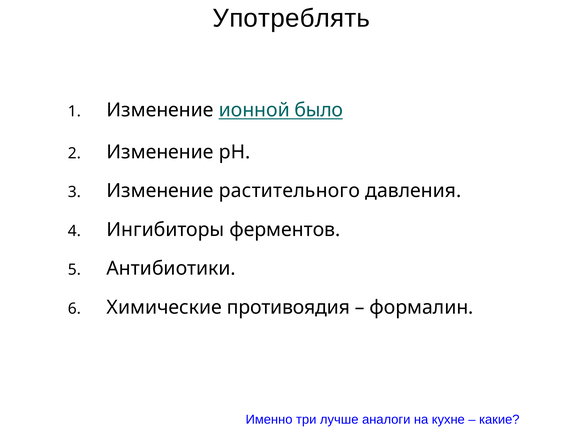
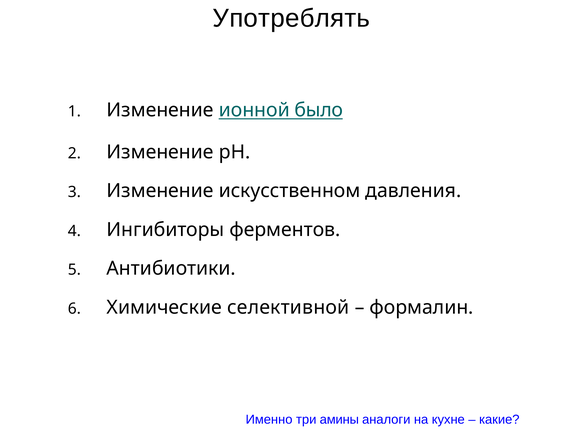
растительного: растительного -> искусственном
противоядия: противоядия -> селективной
лучше: лучше -> амины
